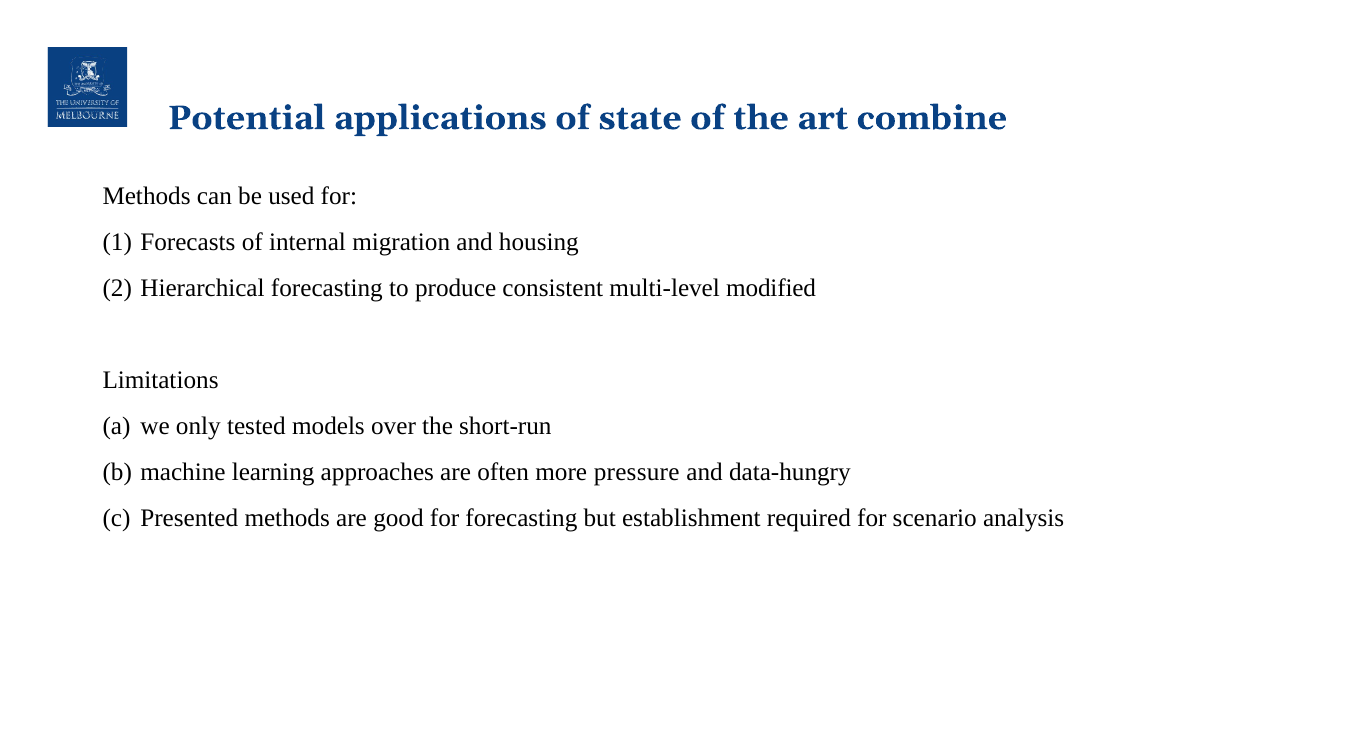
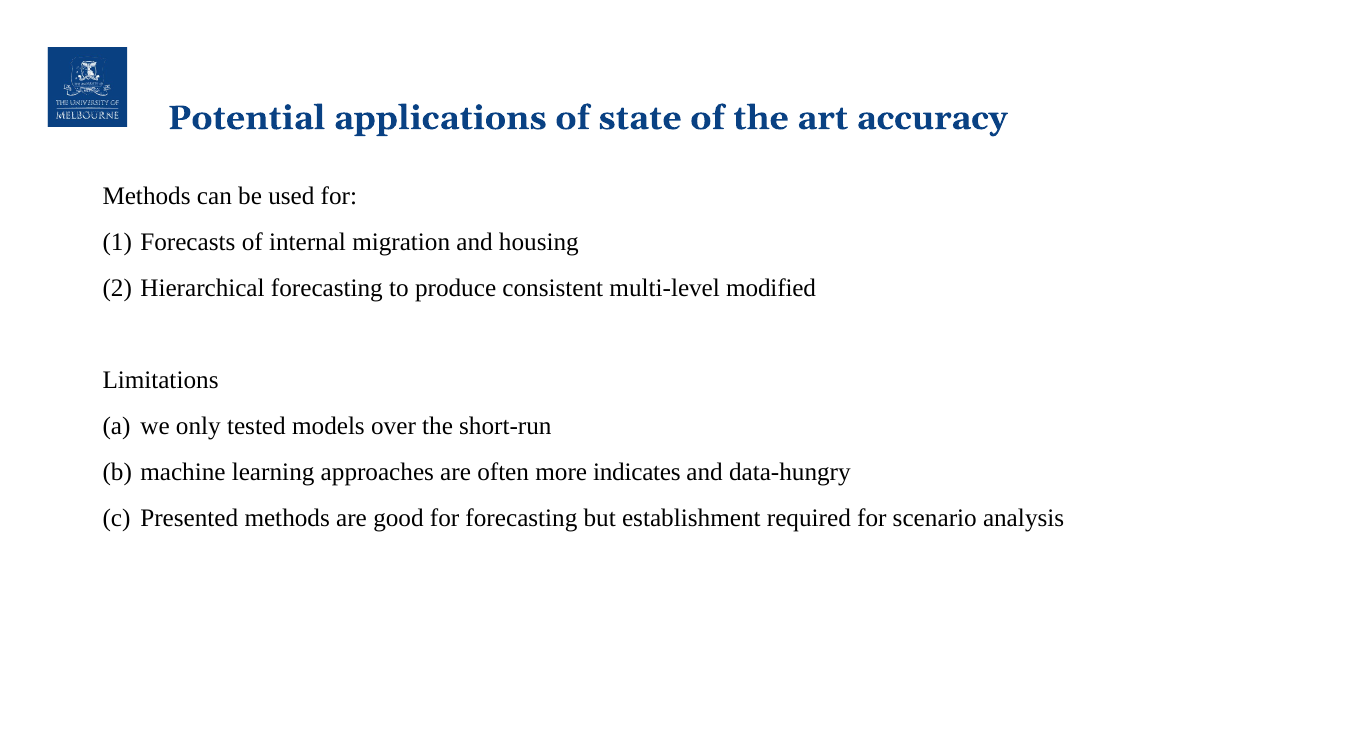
combine: combine -> accuracy
pressure: pressure -> indicates
